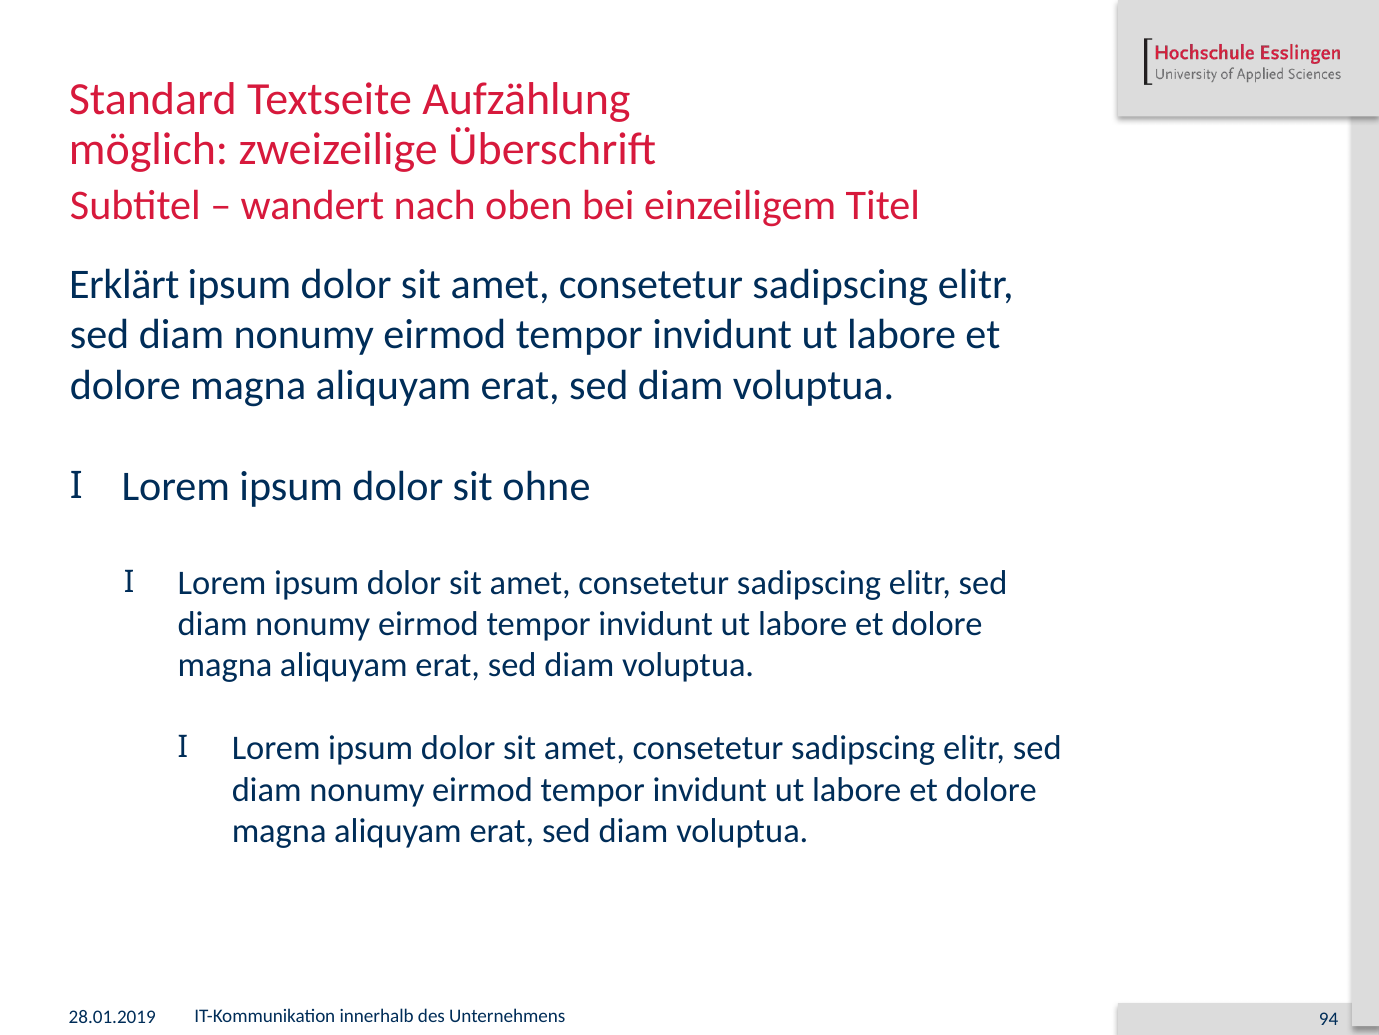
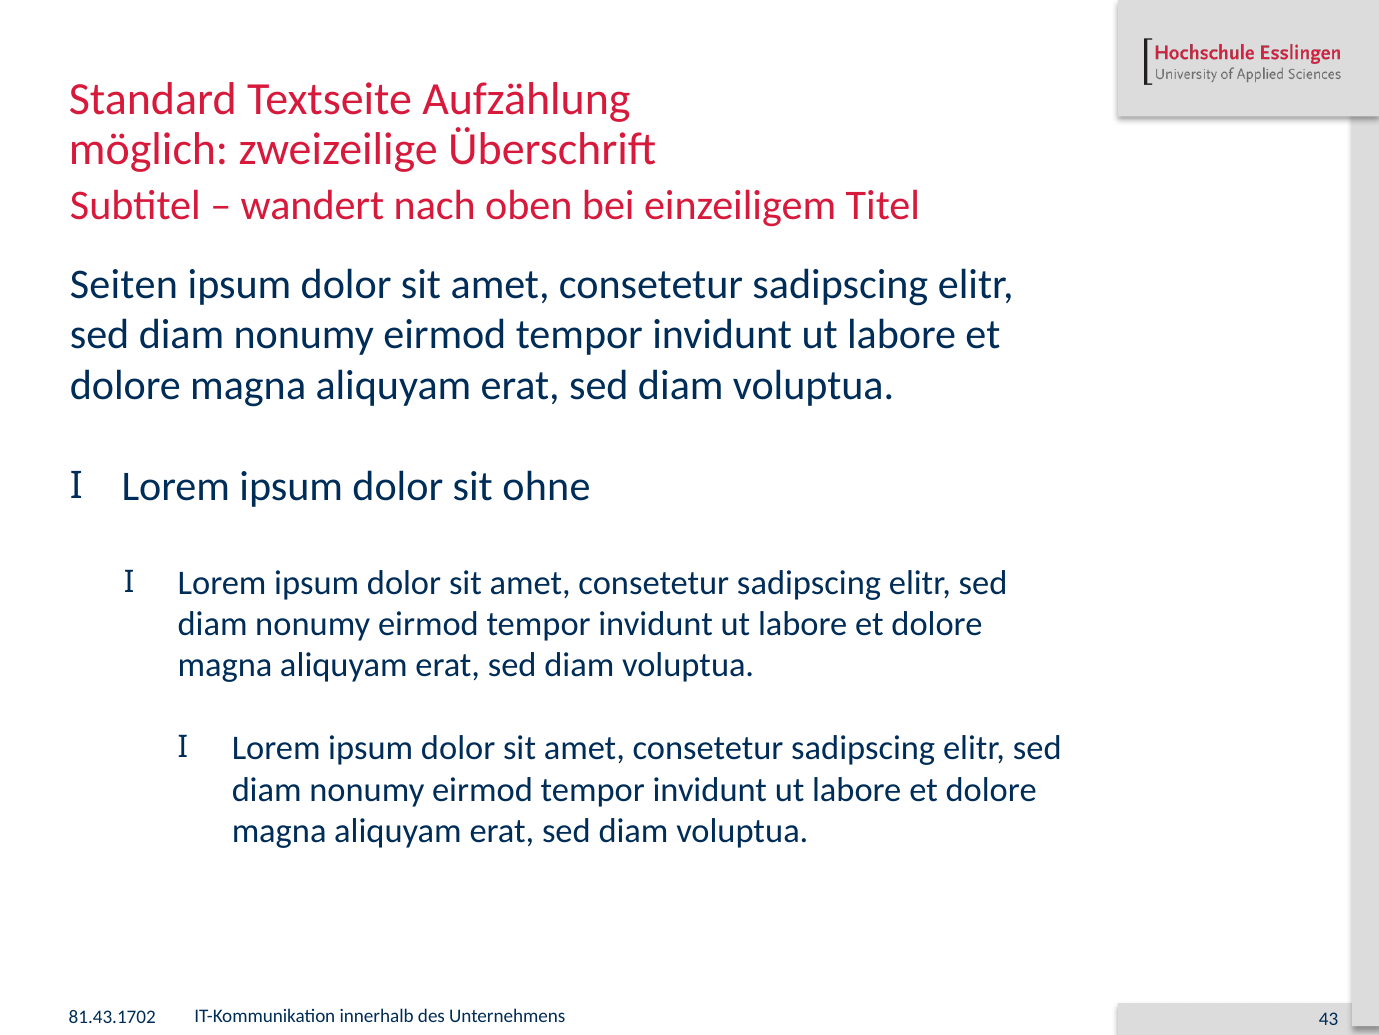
Erklärt: Erklärt -> Seiten
28.01.2019: 28.01.2019 -> 81.43.1702
94: 94 -> 43
